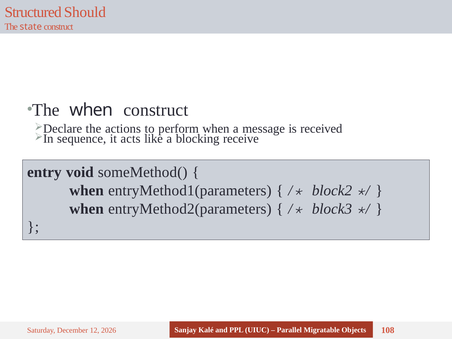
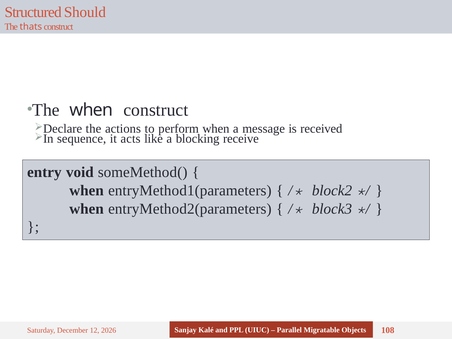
state: state -> thats
